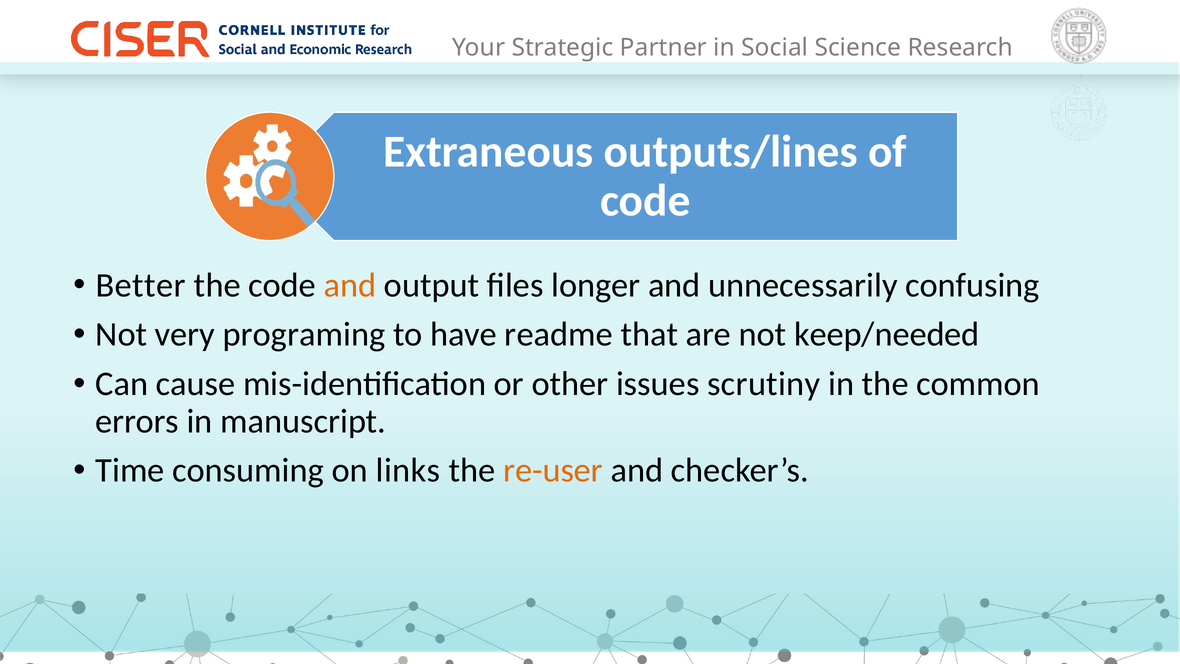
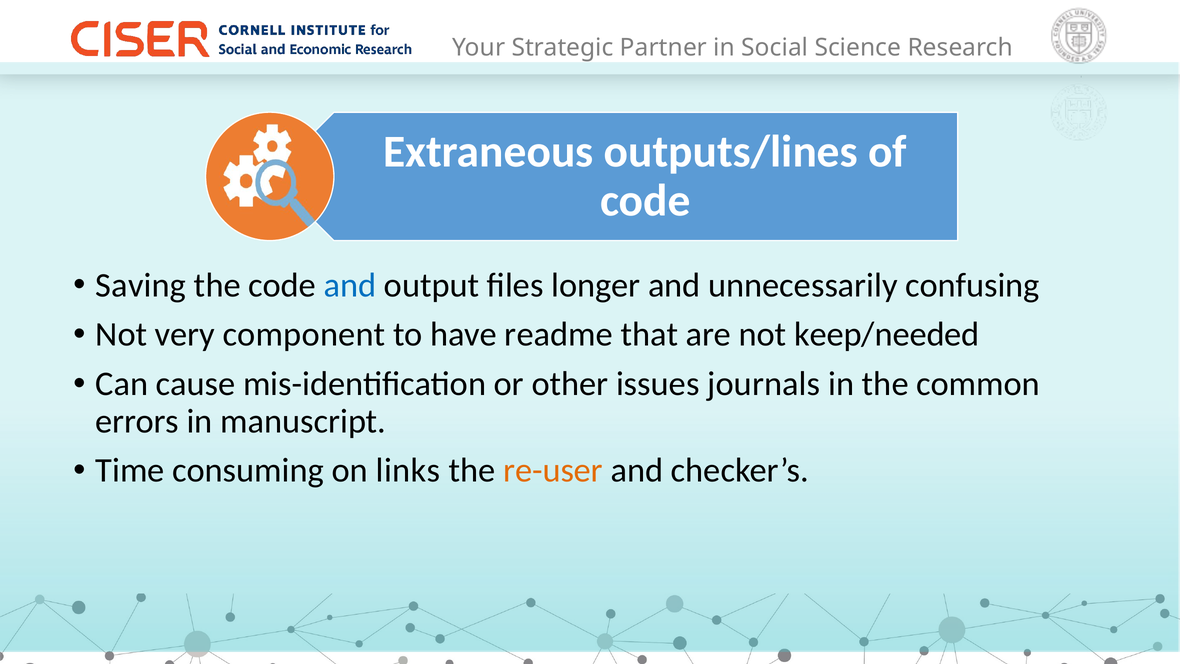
Better: Better -> Saving
and at (350, 285) colour: orange -> blue
programing: programing -> component
scrutiny: scrutiny -> journals
